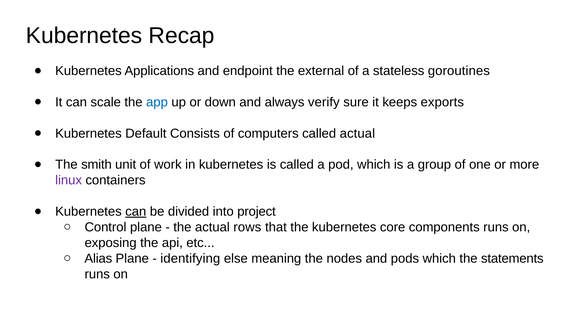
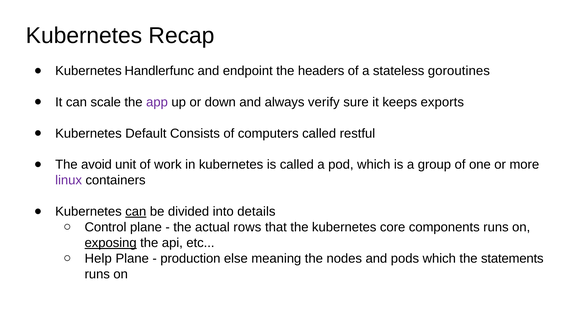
Applications: Applications -> Handlerfunc
external: external -> headers
app colour: blue -> purple
called actual: actual -> restful
smith: smith -> avoid
project: project -> details
exposing underline: none -> present
Alias: Alias -> Help
identifying: identifying -> production
